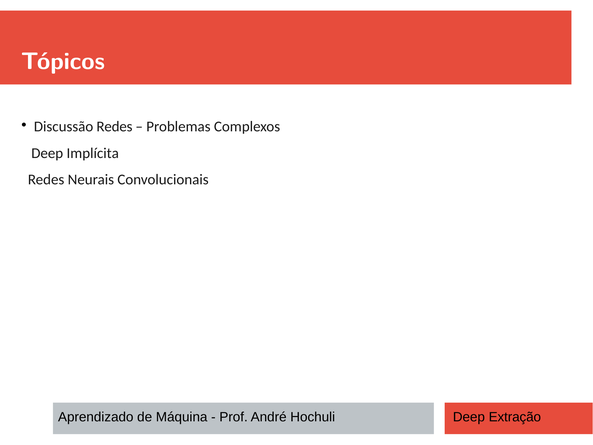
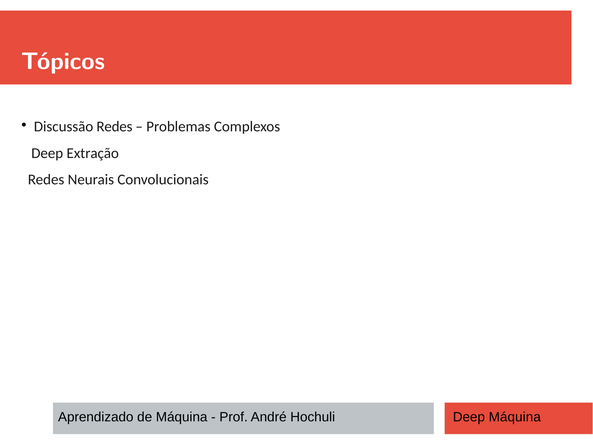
Implícita: Implícita -> Extração
Deep Extração: Extração -> Máquina
